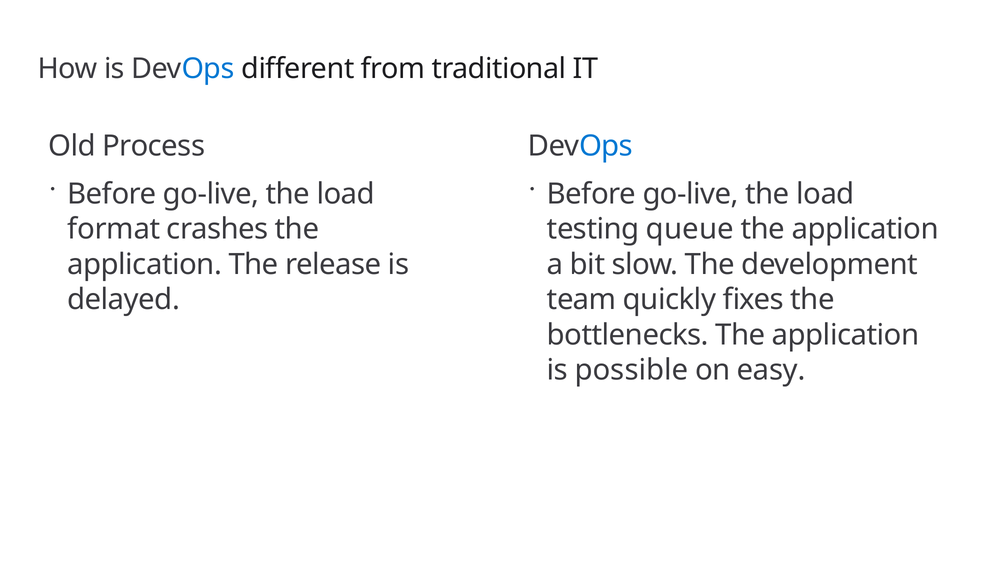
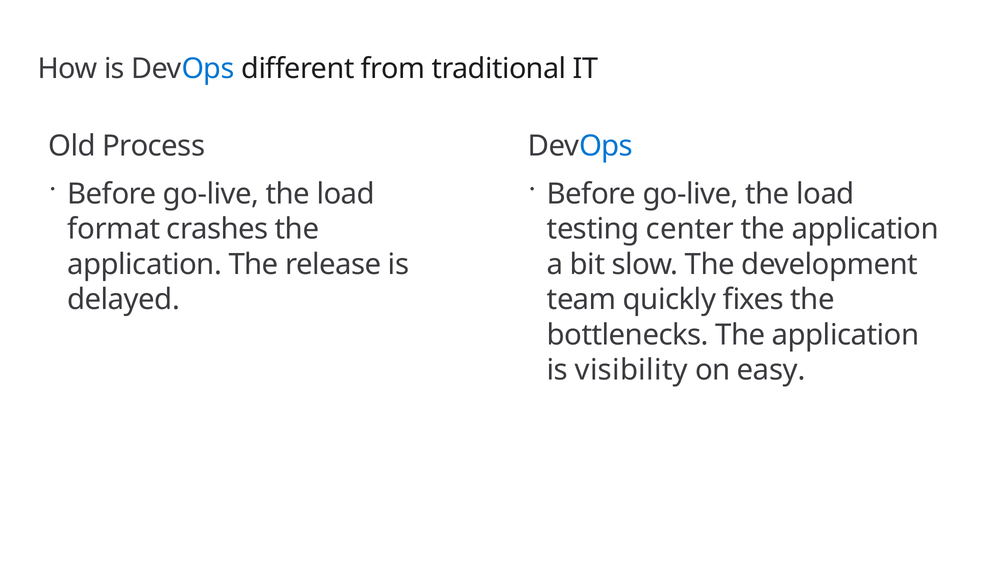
queue: queue -> center
possible: possible -> visibility
